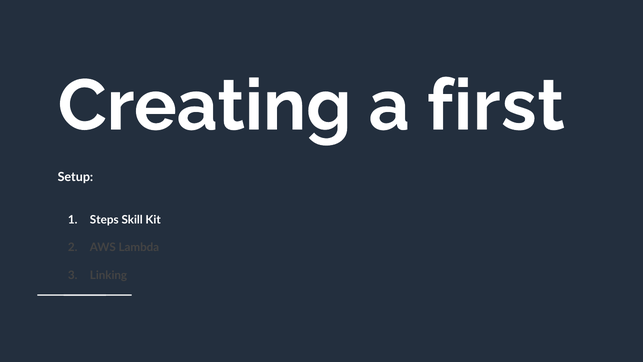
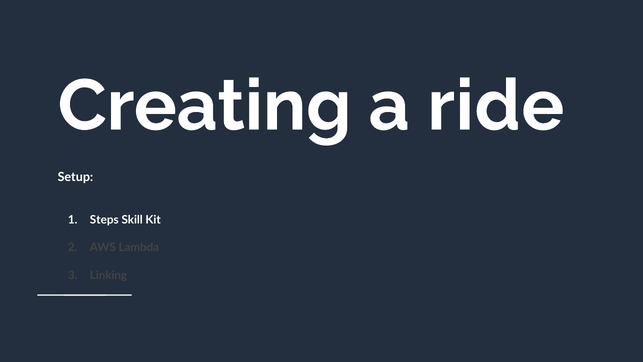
first: first -> ride
